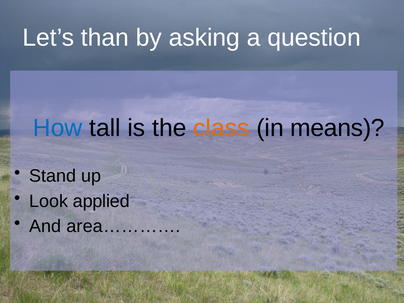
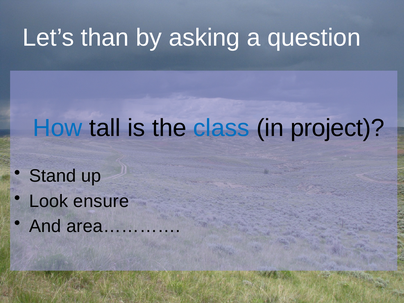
class colour: orange -> blue
means: means -> project
applied: applied -> ensure
